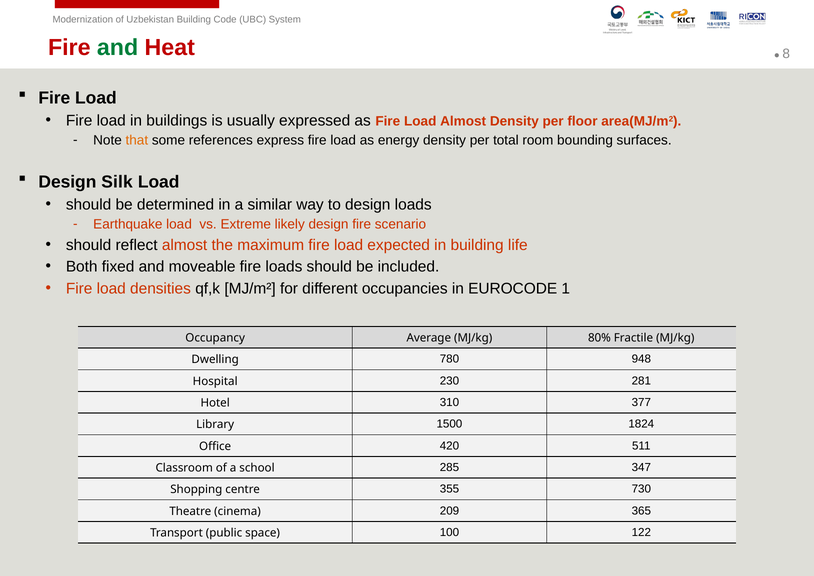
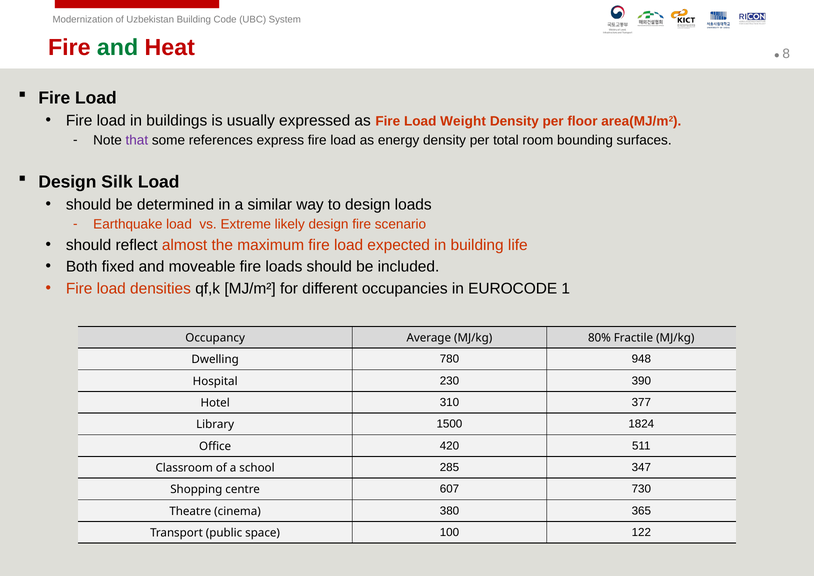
Load Almost: Almost -> Weight
that colour: orange -> purple
281: 281 -> 390
355: 355 -> 607
209: 209 -> 380
